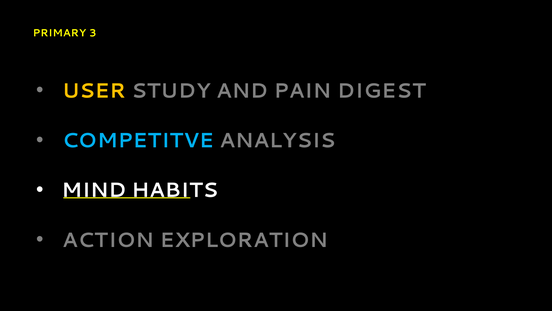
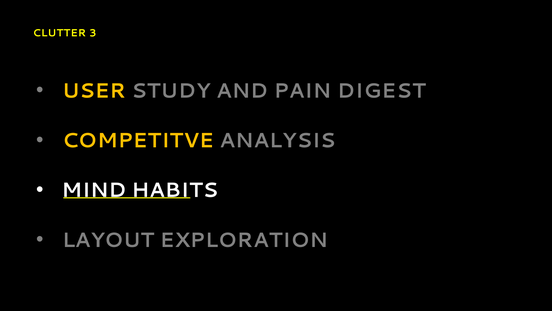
PRIMARY: PRIMARY -> CLUTTER
COMPETITVE colour: light blue -> yellow
ACTION: ACTION -> LAYOUT
